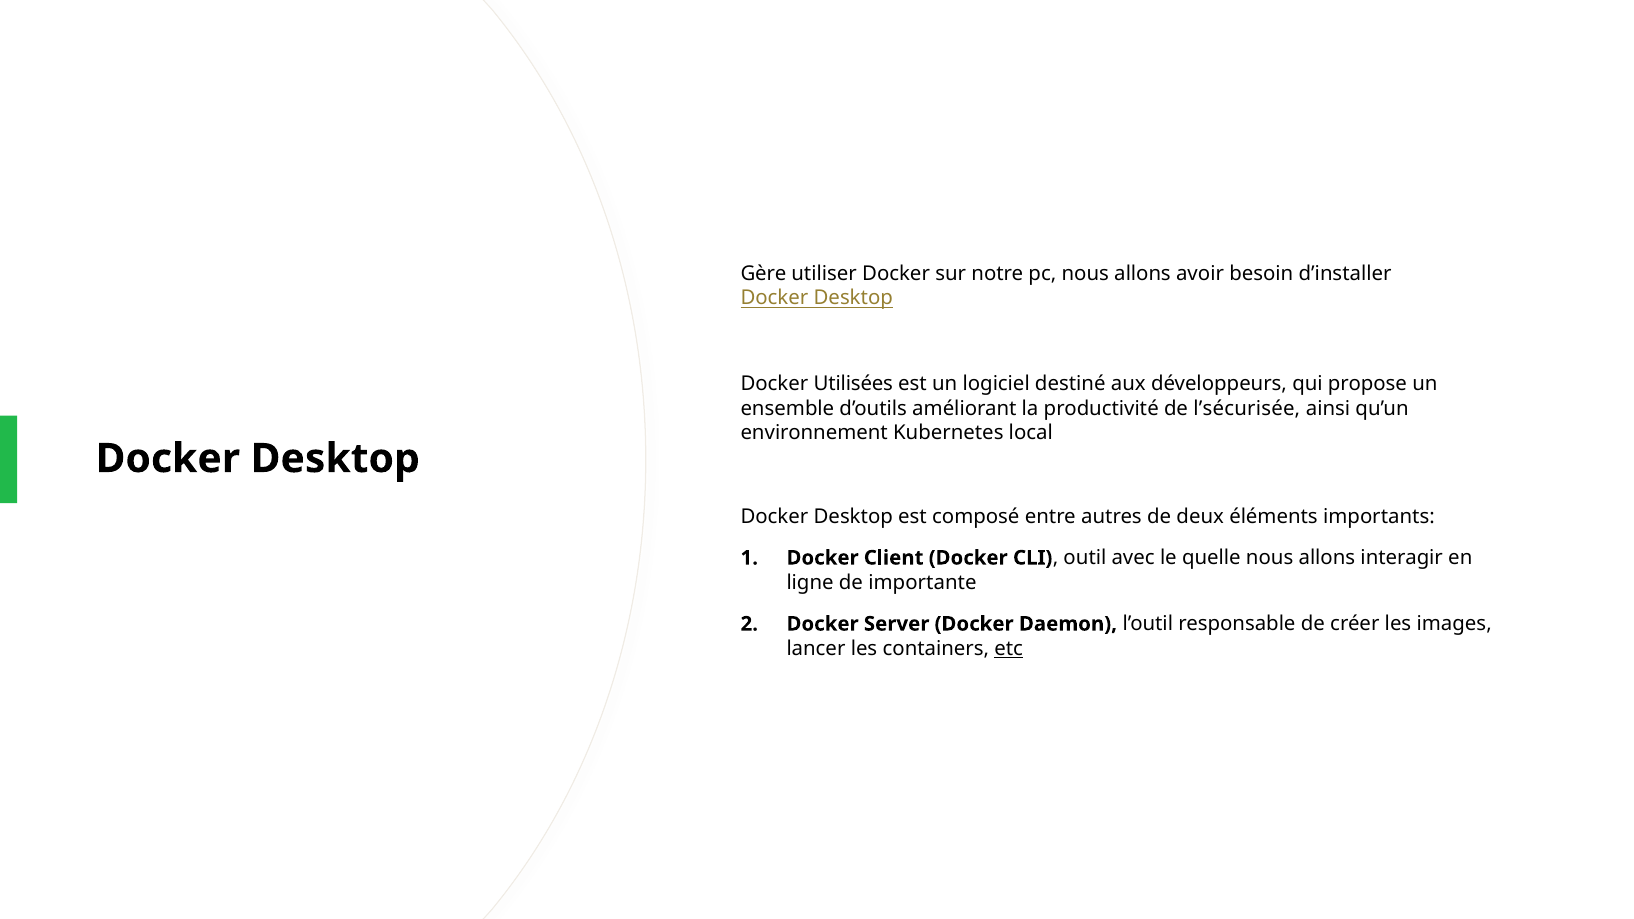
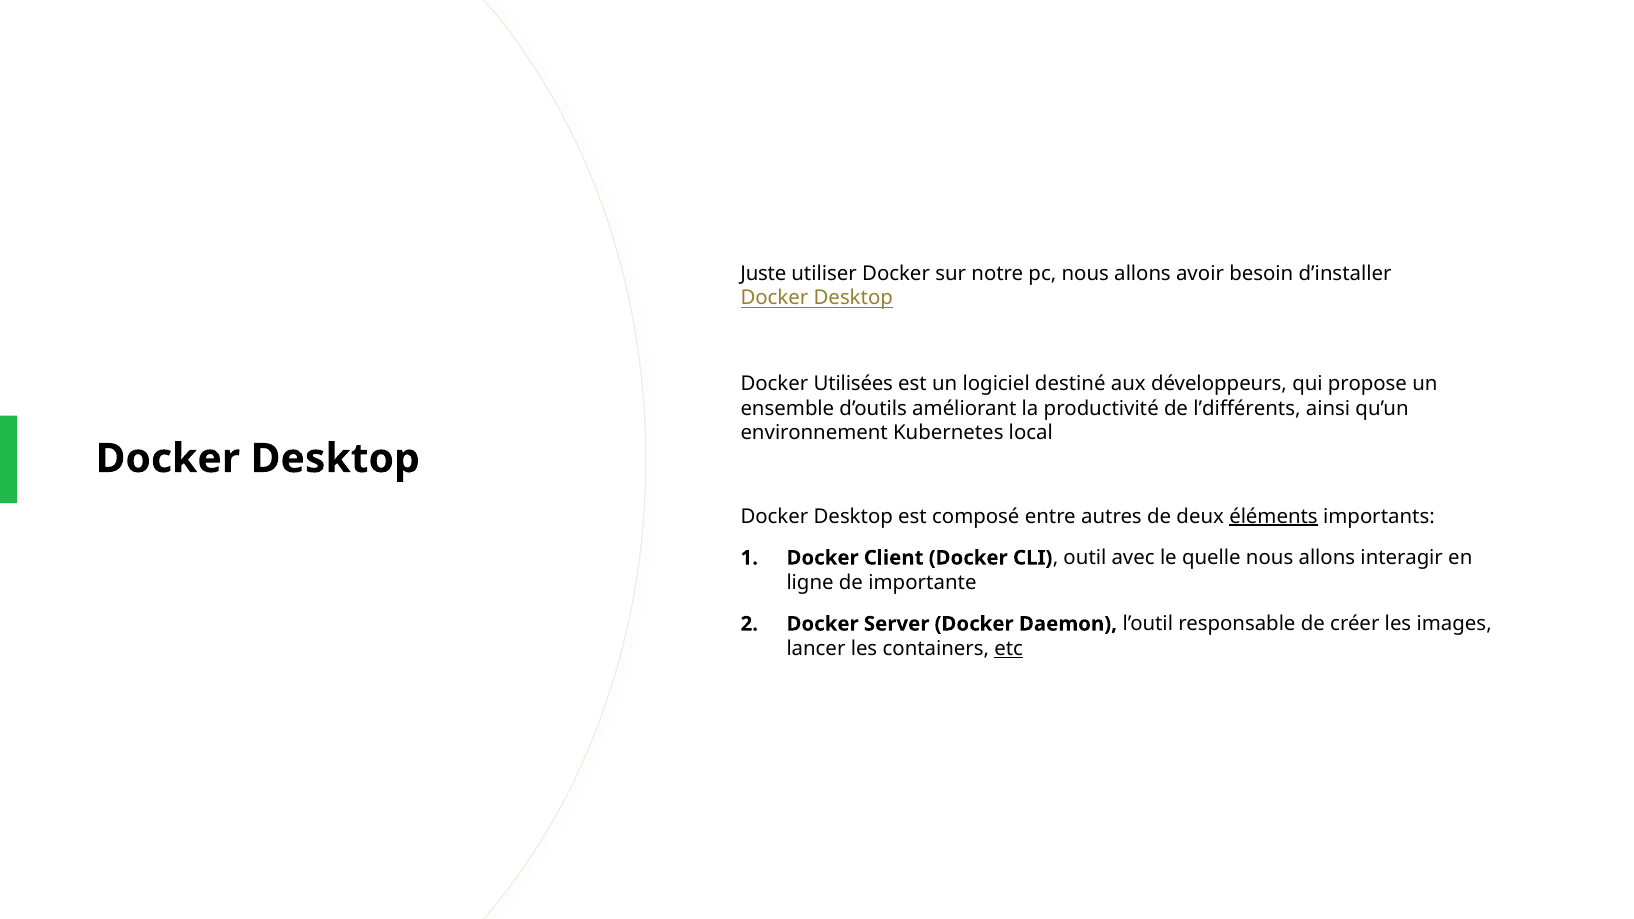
Gère: Gère -> Juste
l’sécurisée: l’sécurisée -> l’différents
éléments underline: none -> present
